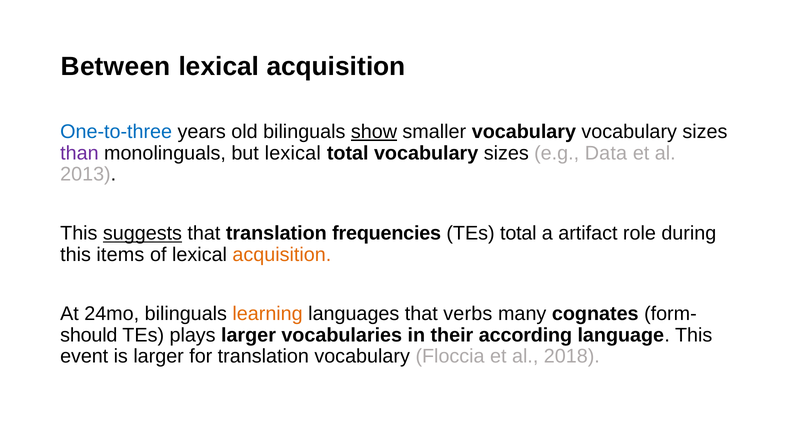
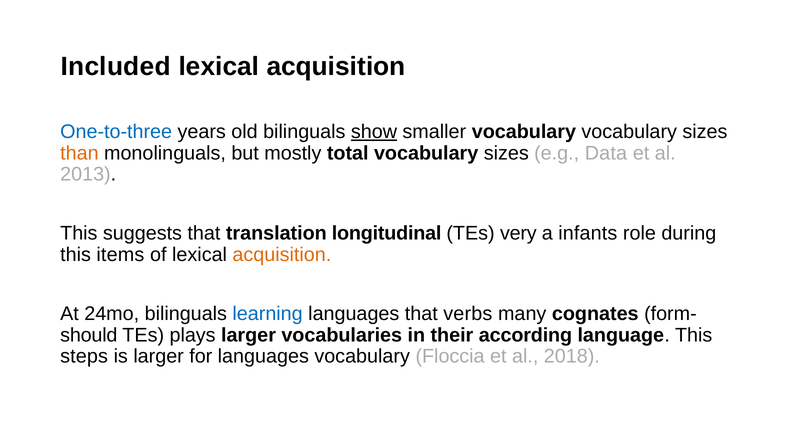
Between: Between -> Included
than colour: purple -> orange
but lexical: lexical -> mostly
suggests underline: present -> none
frequencies: frequencies -> longitudinal
TEs total: total -> very
artifact: artifact -> infants
learning colour: orange -> blue
event: event -> steps
for translation: translation -> languages
